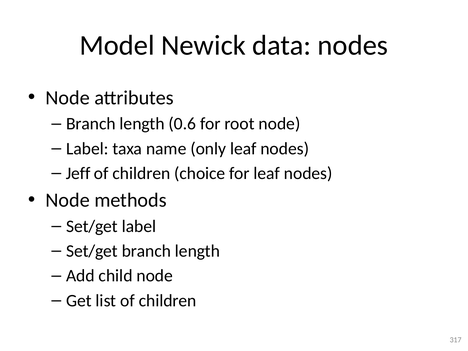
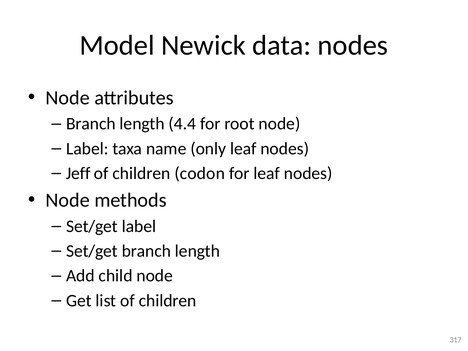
0.6: 0.6 -> 4.4
choice: choice -> codon
